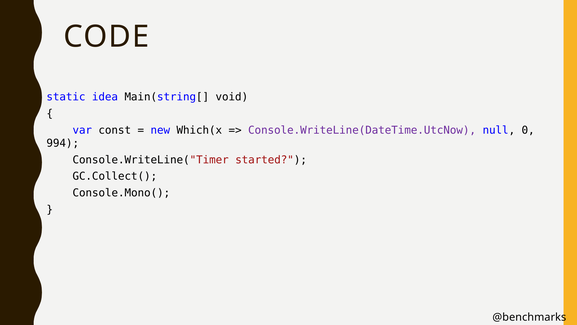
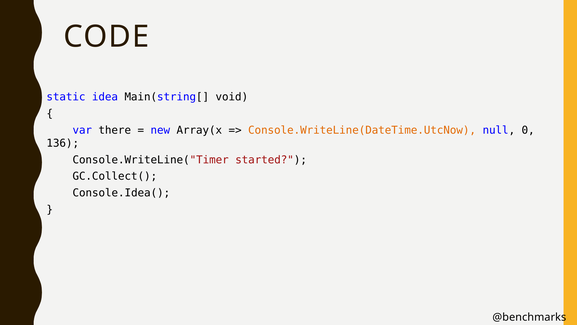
const: const -> there
Which(x: Which(x -> Array(x
Console.WriteLine(DateTime.UtcNow colour: purple -> orange
994: 994 -> 136
Console.Mono(: Console.Mono( -> Console.Idea(
